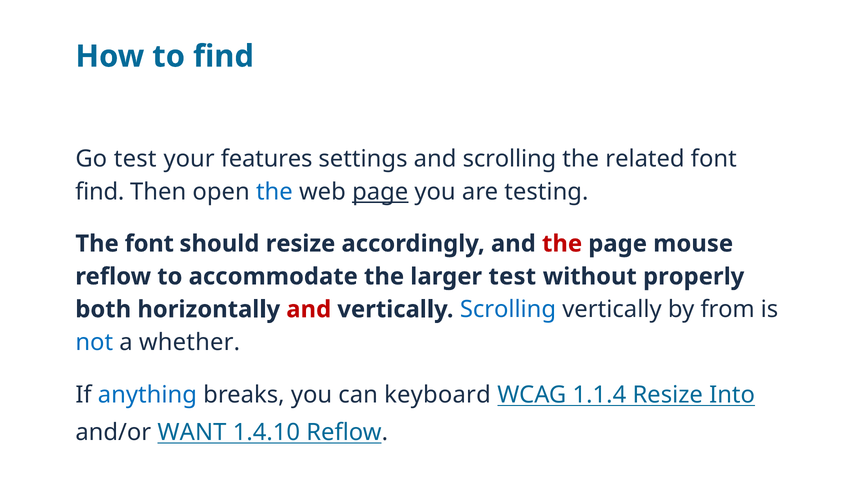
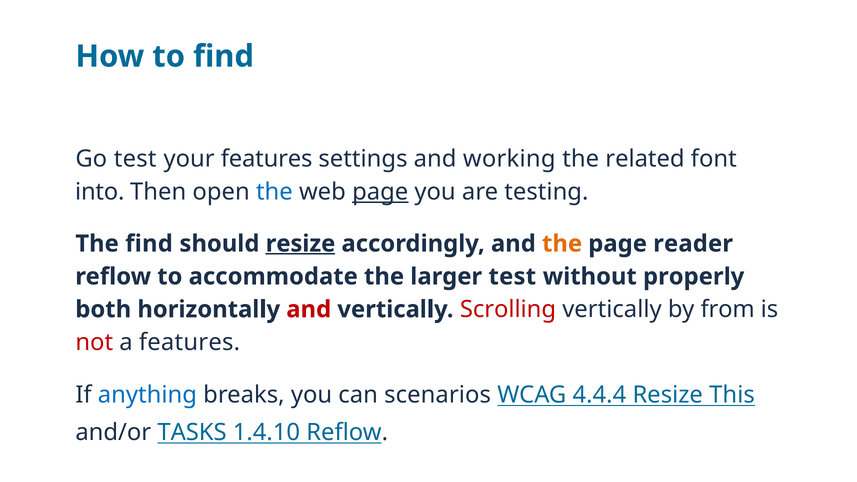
and scrolling: scrolling -> working
find at (100, 192): find -> into
The font: font -> find
resize at (301, 244) underline: none -> present
the at (562, 244) colour: red -> orange
mouse: mouse -> reader
Scrolling at (508, 309) colour: blue -> red
not colour: blue -> red
a whether: whether -> features
keyboard: keyboard -> scenarios
1.1.4: 1.1.4 -> 4.4.4
Into: Into -> This
WANT: WANT -> TASKS
